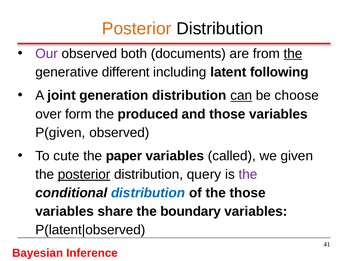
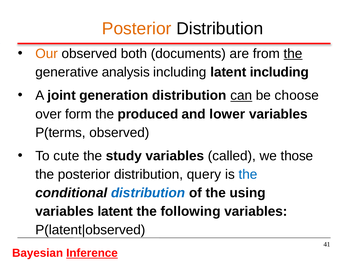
Our colour: purple -> orange
different: different -> analysis
latent following: following -> including
and those: those -> lower
P(given: P(given -> P(terms
paper: paper -> study
given: given -> those
posterior at (84, 174) underline: present -> none
the at (248, 174) colour: purple -> blue
the those: those -> using
variables share: share -> latent
boundary: boundary -> following
Inference underline: none -> present
